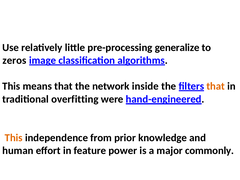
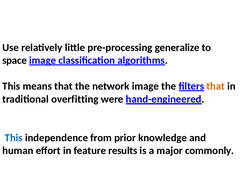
zeros: zeros -> space
network inside: inside -> image
This at (14, 138) colour: orange -> blue
power: power -> results
